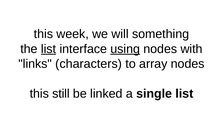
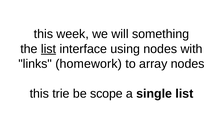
using underline: present -> none
characters: characters -> homework
still: still -> trie
linked: linked -> scope
